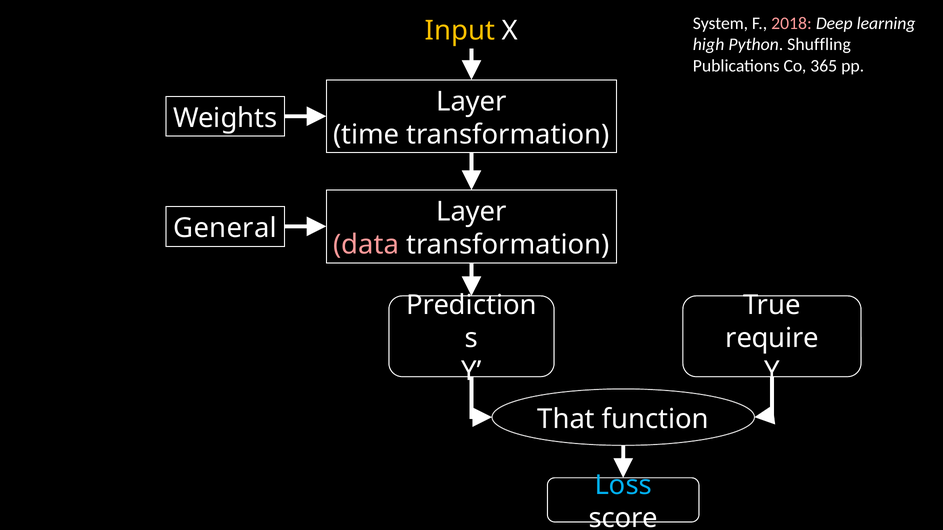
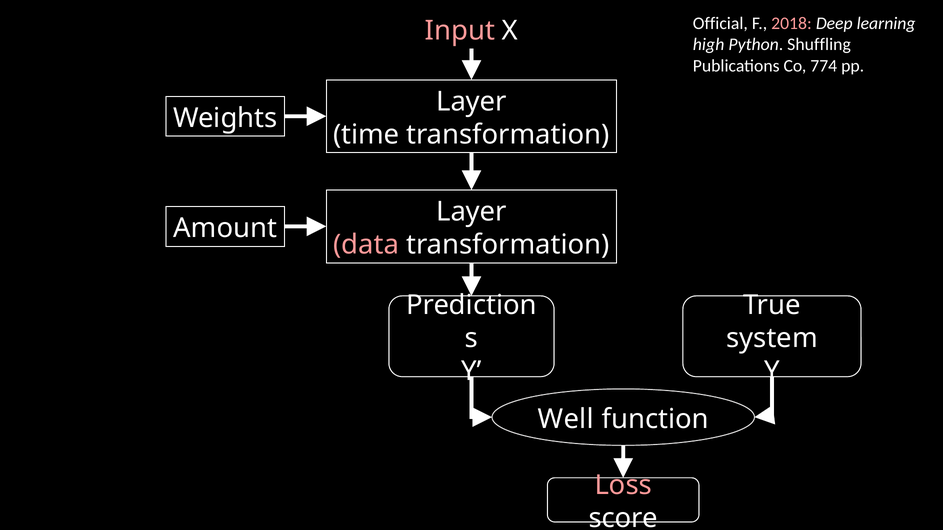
System: System -> Official
Input colour: yellow -> pink
365: 365 -> 774
General: General -> Amount
require: require -> system
That: That -> Well
Loss colour: light blue -> pink
